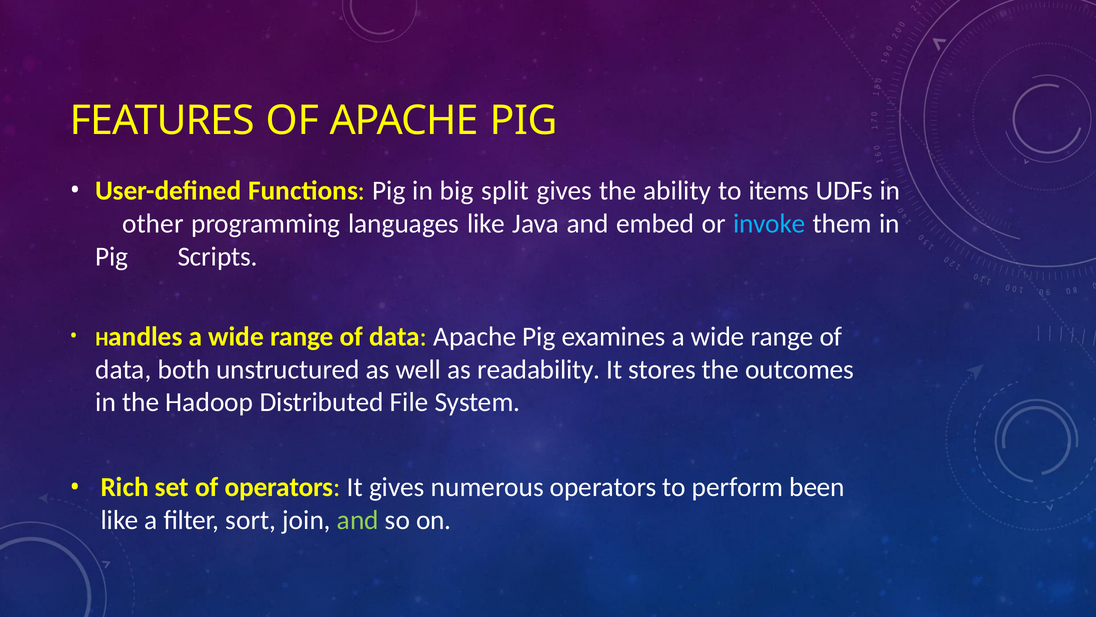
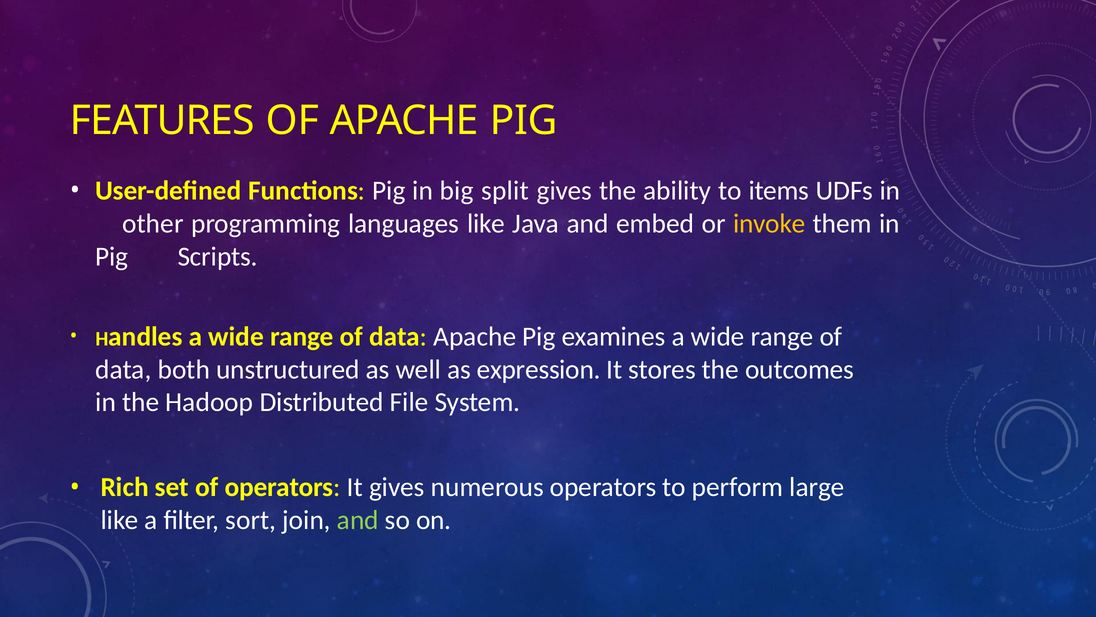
invoke colour: light blue -> yellow
readability: readability -> expression
been: been -> large
